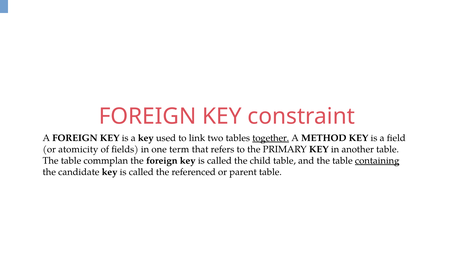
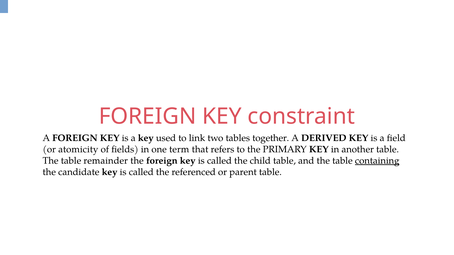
together underline: present -> none
METHOD: METHOD -> DERIVED
commplan: commplan -> remainder
